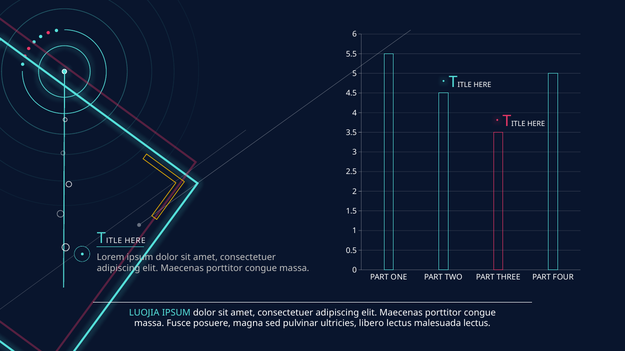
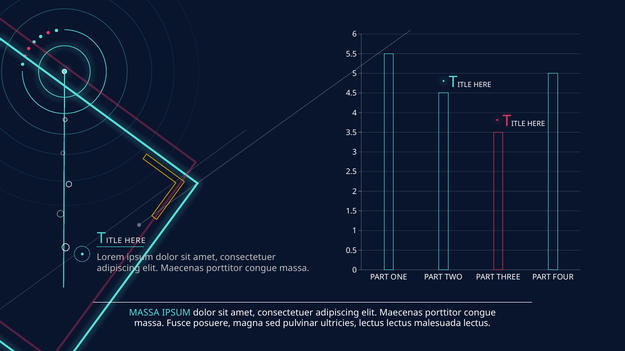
LUOJIA at (144, 313): LUOJIA -> MASSA
ultricies libero: libero -> lectus
